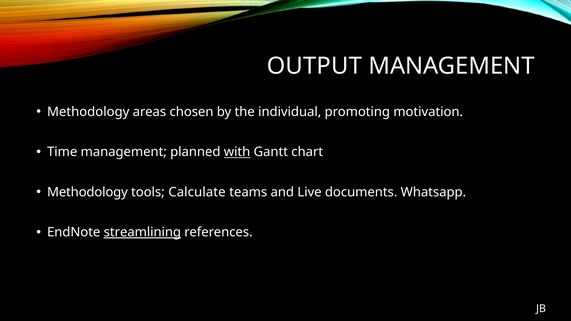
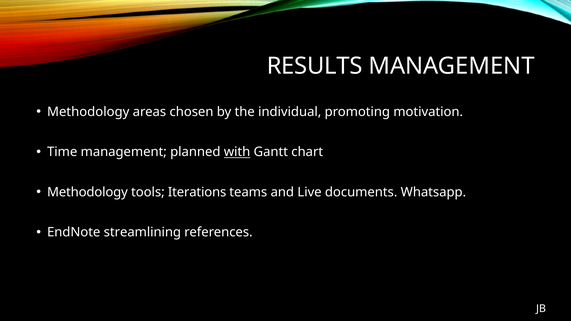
OUTPUT: OUTPUT -> RESULTS
Calculate: Calculate -> Iterations
streamlining underline: present -> none
